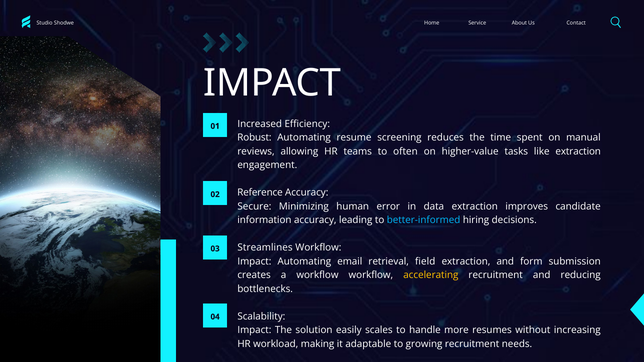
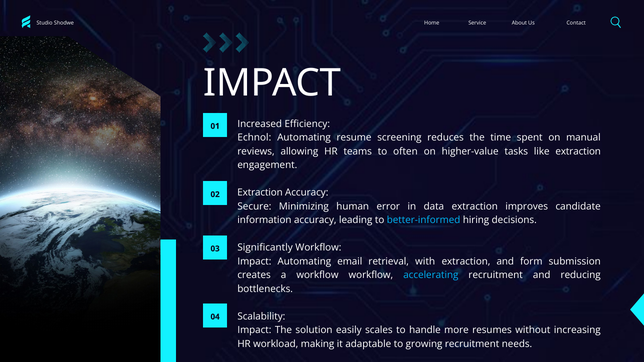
Robust: Robust -> Echnol
Reference at (260, 193): Reference -> Extraction
Streamlines: Streamlines -> Significantly
field: field -> with
accelerating colour: yellow -> light blue
